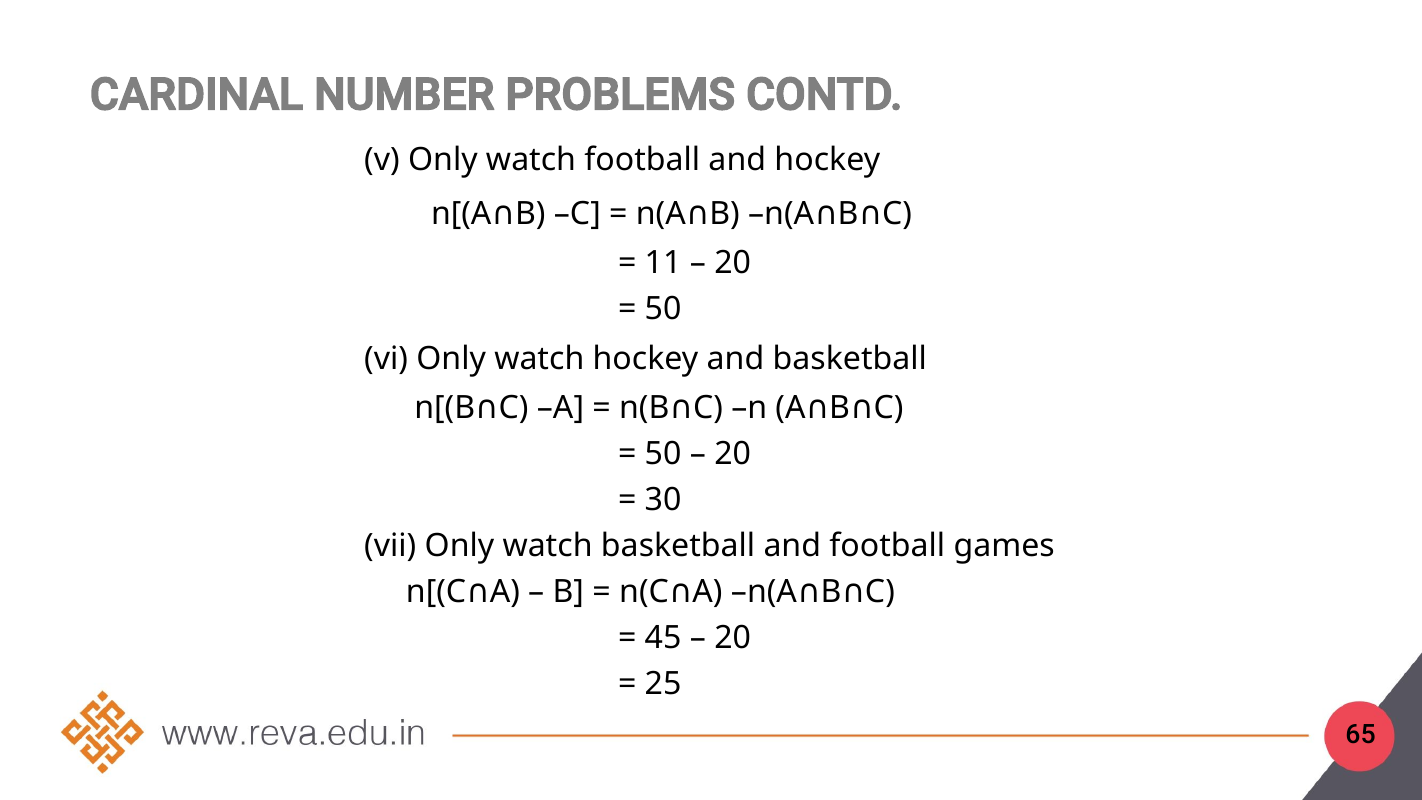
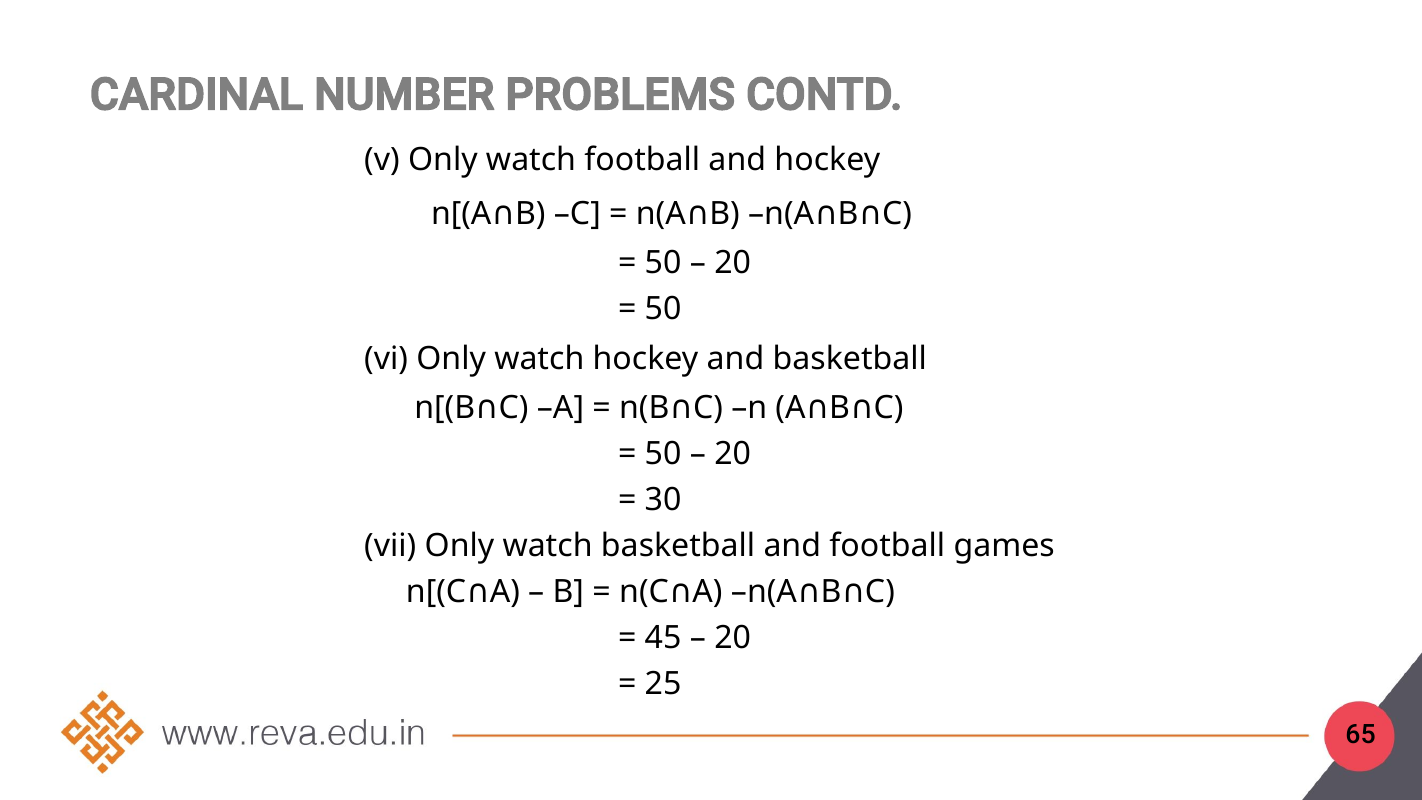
11 at (663, 263): 11 -> 50
